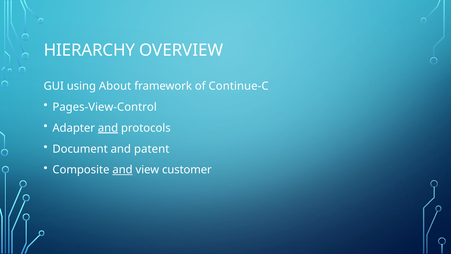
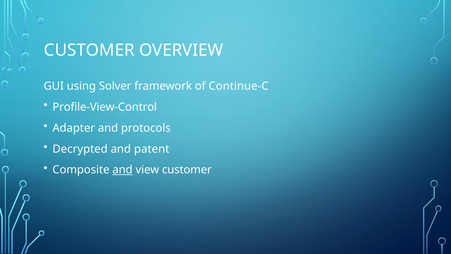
HIERARCHY at (89, 50): HIERARCHY -> CUSTOMER
About: About -> Solver
Pages-View-Control: Pages-View-Control -> Profile-View-Control
and at (108, 128) underline: present -> none
Document: Document -> Decrypted
